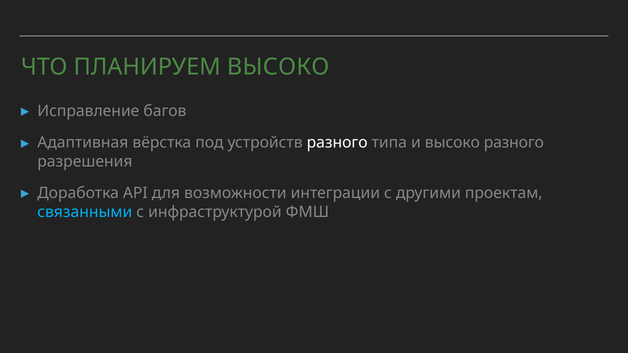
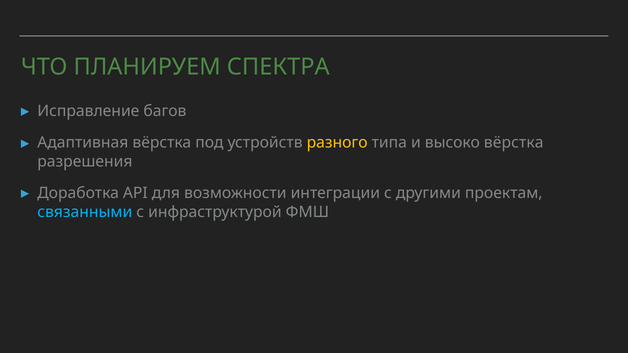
ПЛАНИРУЕМ ВЫСОКО: ВЫСОКО -> СПЕКТРА
разного at (337, 143) colour: white -> yellow
высоко разного: разного -> вёрстка
